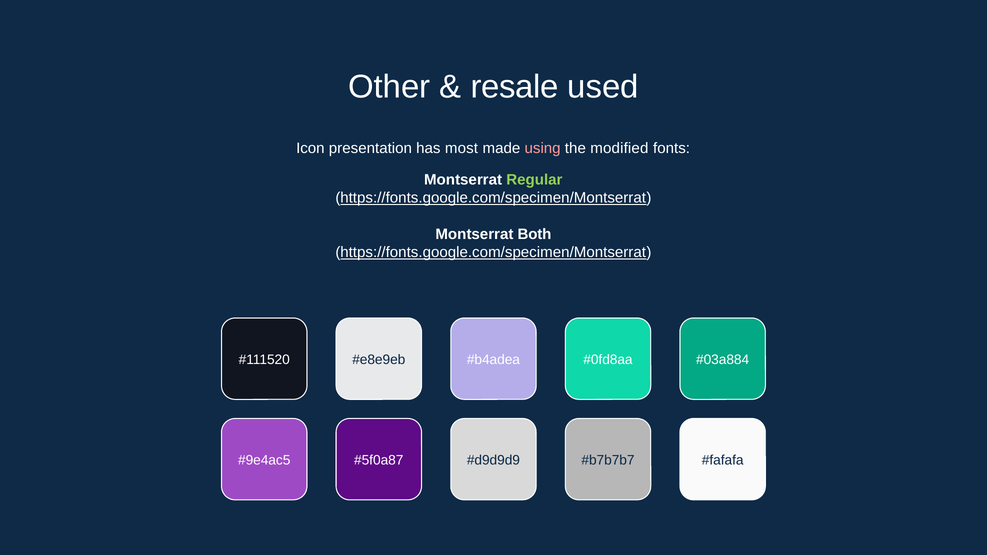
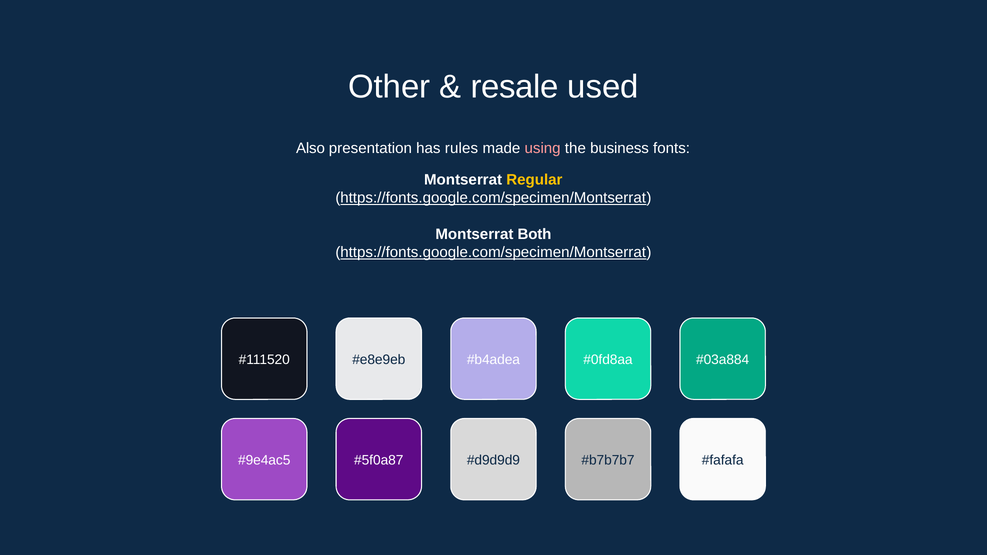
Icon: Icon -> Also
most: most -> rules
modified: modified -> business
Regular colour: light green -> yellow
